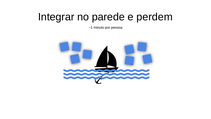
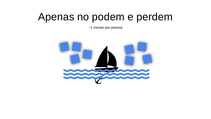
Integrar: Integrar -> Apenas
parede: parede -> podem
